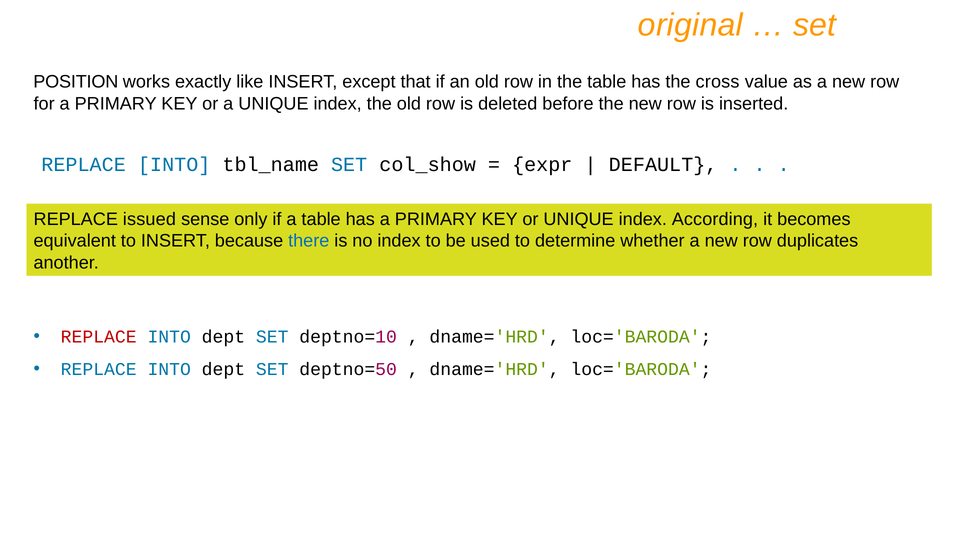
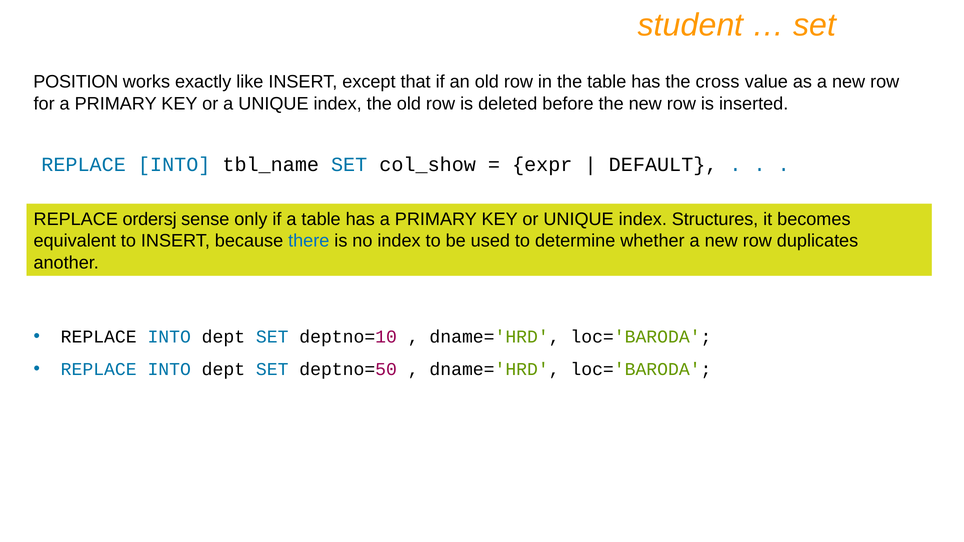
original: original -> student
issued: issued -> ordersj
According: According -> Structures
REPLACE at (99, 337) colour: red -> black
